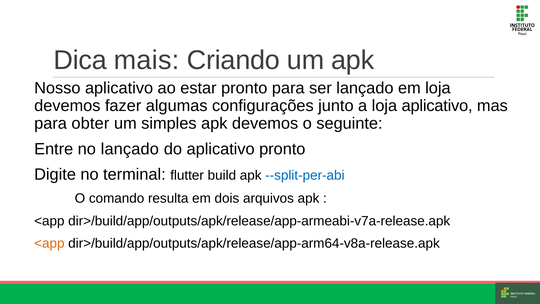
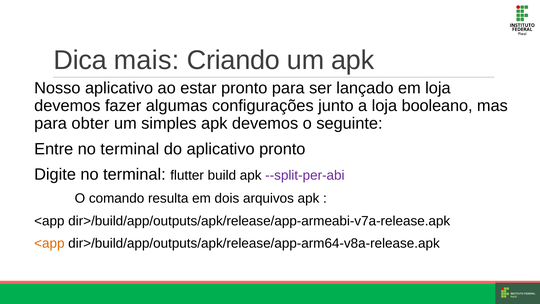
loja aplicativo: aplicativo -> booleano
Entre no lançado: lançado -> terminal
--split-per-abi colour: blue -> purple
